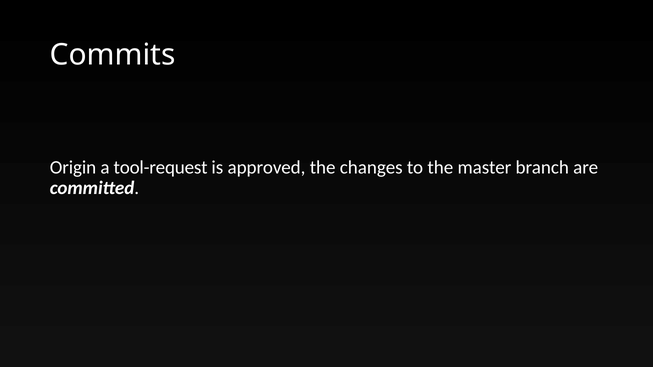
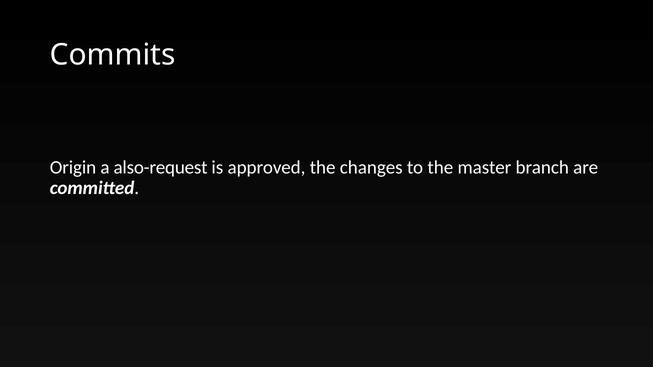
tool-request: tool-request -> also-request
